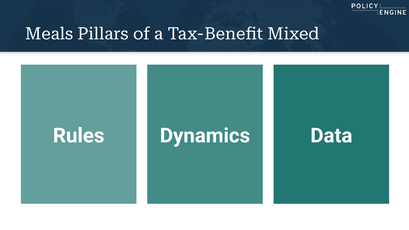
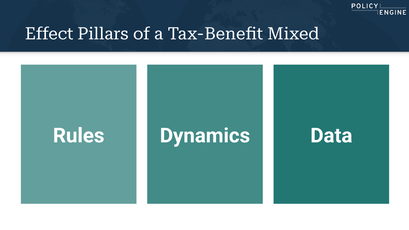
Meals: Meals -> Effect
